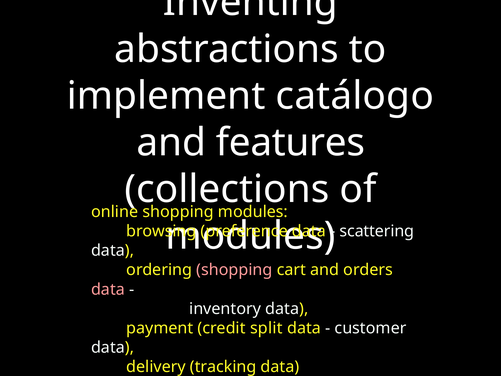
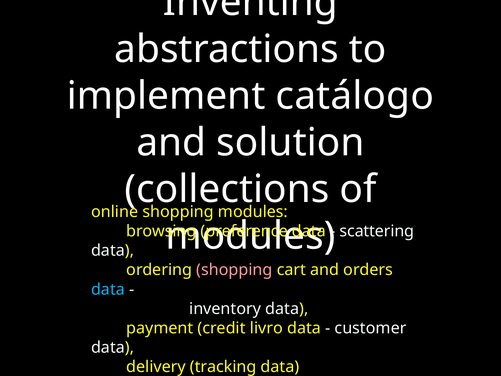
features: features -> solution
data at (108, 289) colour: pink -> light blue
split: split -> livro
